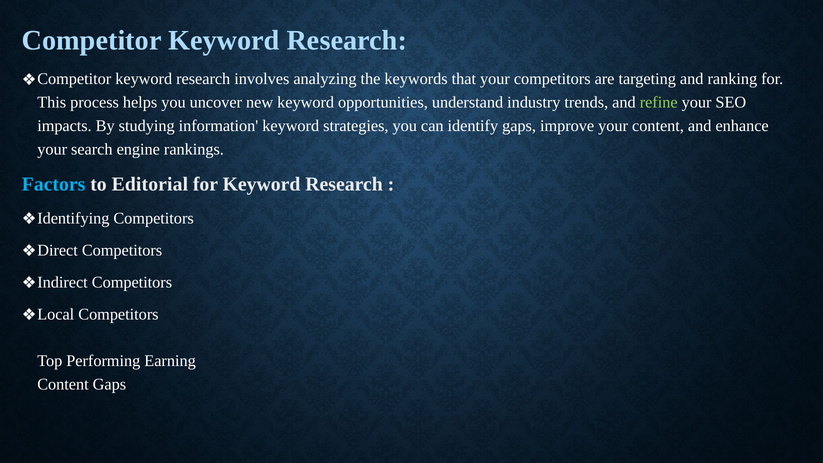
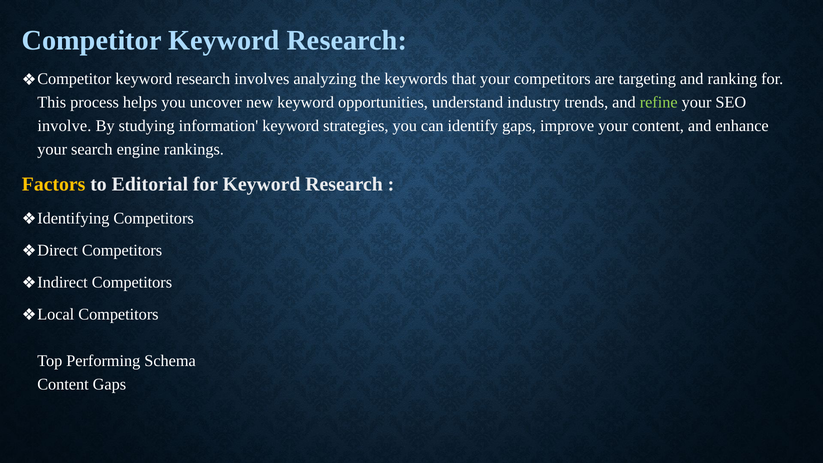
impacts: impacts -> involve
Factors colour: light blue -> yellow
Earning: Earning -> Schema
